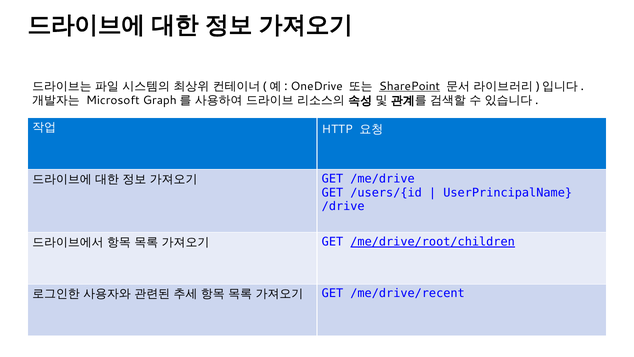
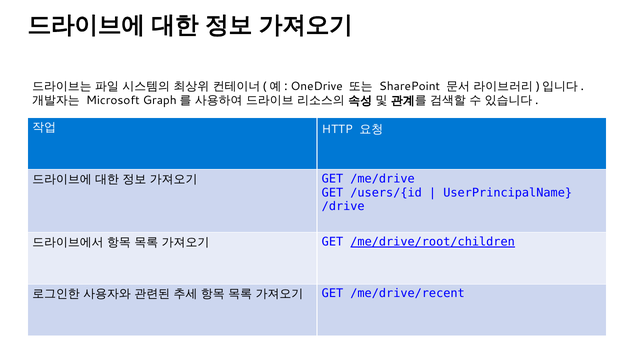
SharePoint underline: present -> none
